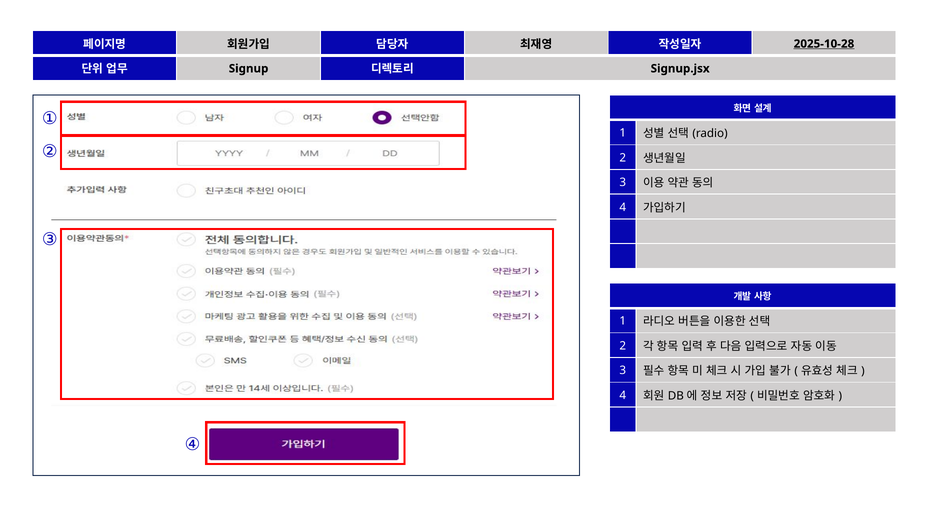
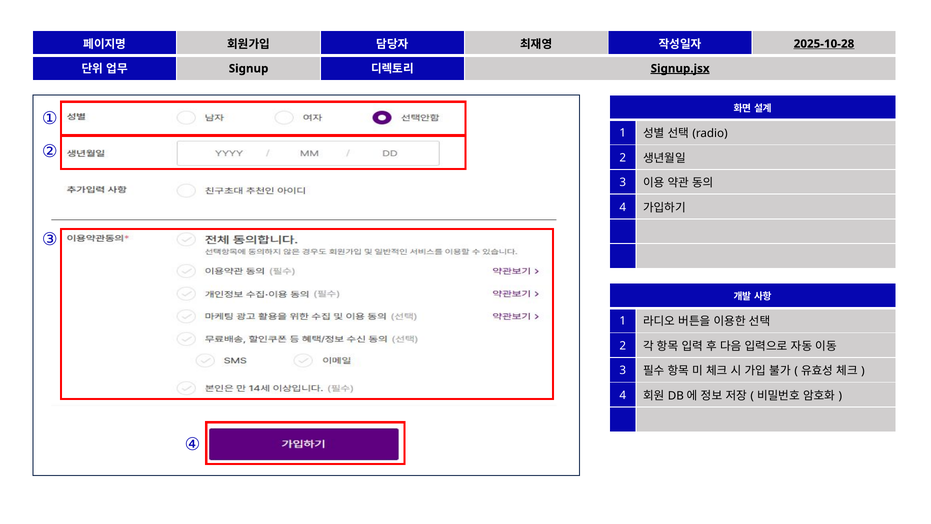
Signup.jsx underline: none -> present
